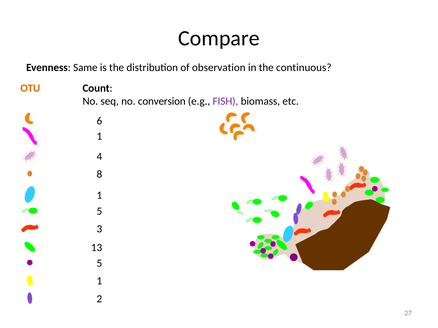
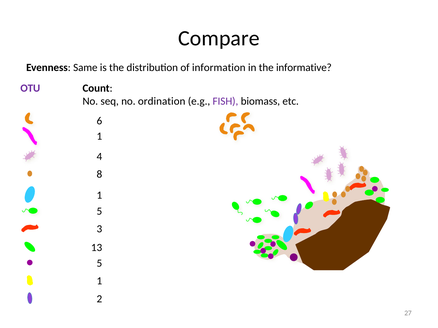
observation: observation -> information
continuous: continuous -> informative
OTU colour: orange -> purple
conversion: conversion -> ordination
